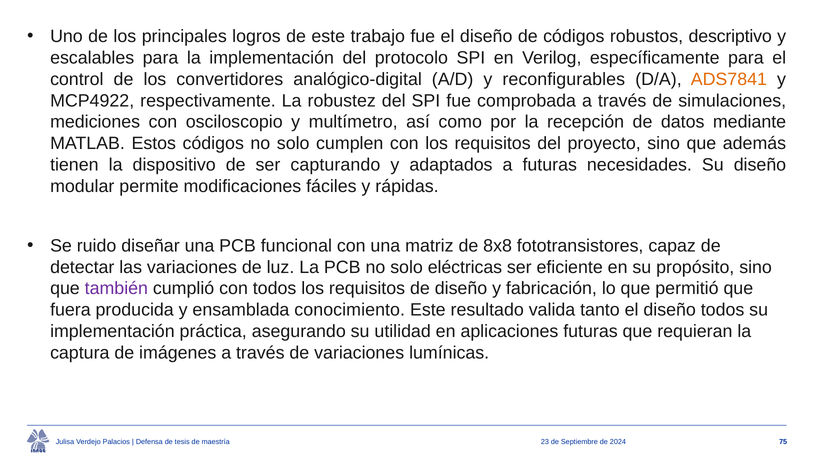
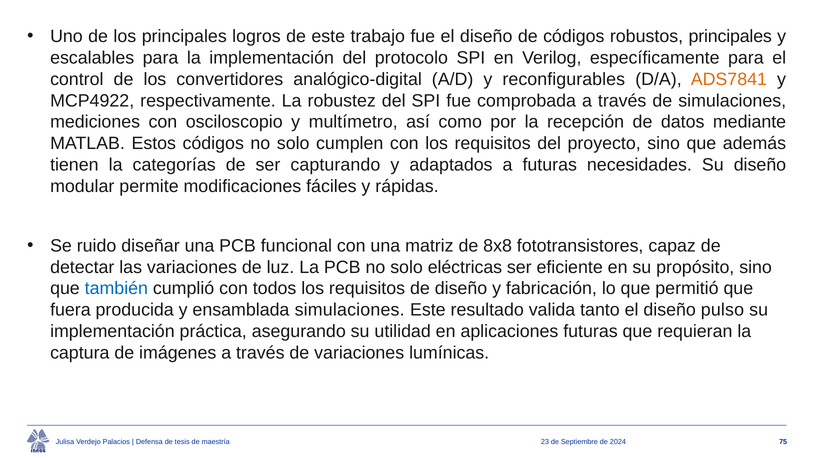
robustos descriptivo: descriptivo -> principales
dispositivo: dispositivo -> categorías
también colour: purple -> blue
ensamblada conocimiento: conocimiento -> simulaciones
diseño todos: todos -> pulso
